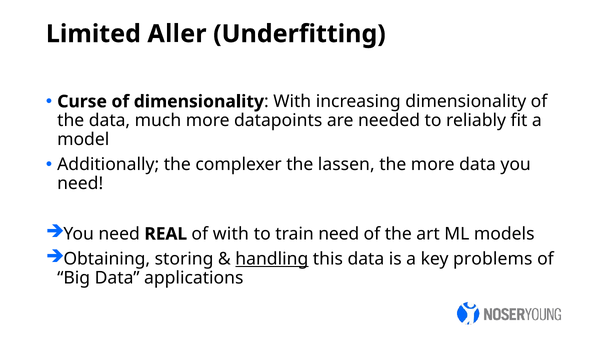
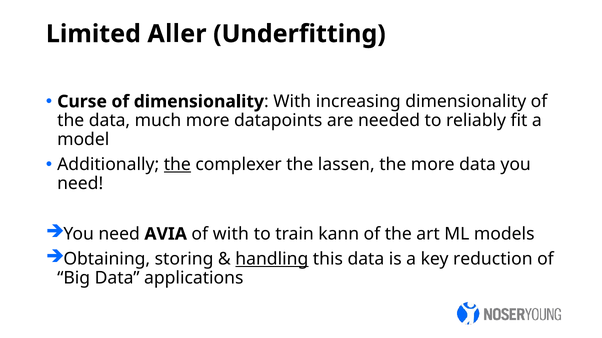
the at (177, 165) underline: none -> present
REAL: REAL -> AVIA
train need: need -> kann
problems: problems -> reduction
